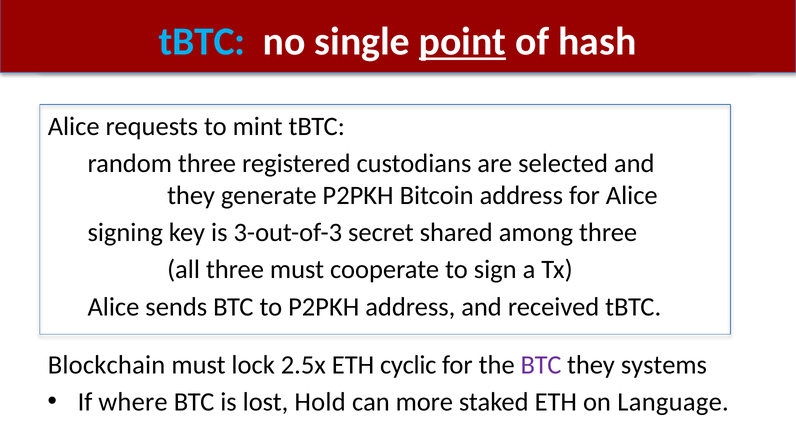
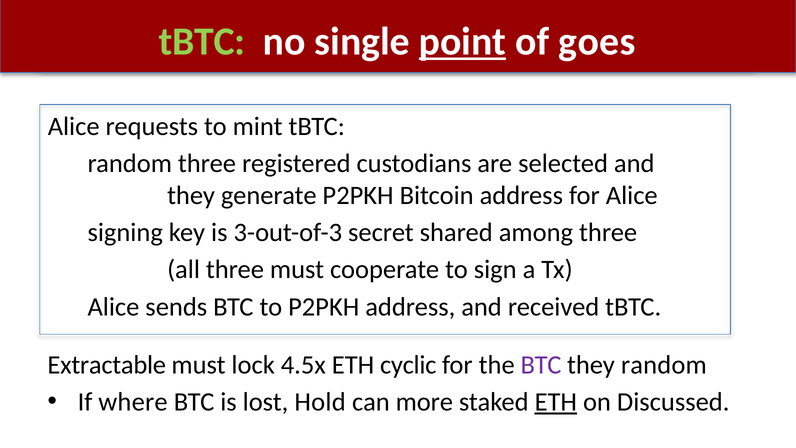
tBTC at (202, 41) colour: light blue -> light green
hash: hash -> goes
Blockchain: Blockchain -> Extractable
2.5x: 2.5x -> 4.5x
they systems: systems -> random
ETH at (556, 402) underline: none -> present
Language: Language -> Discussed
